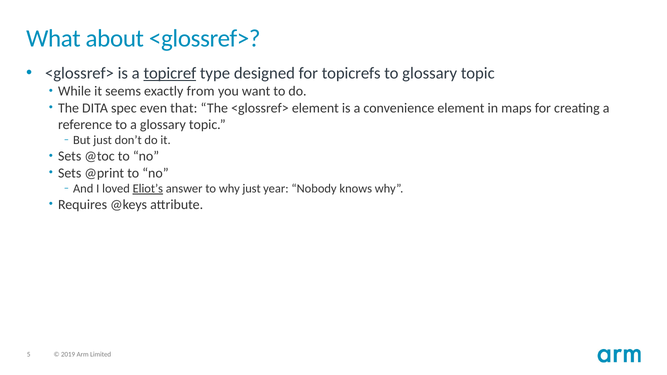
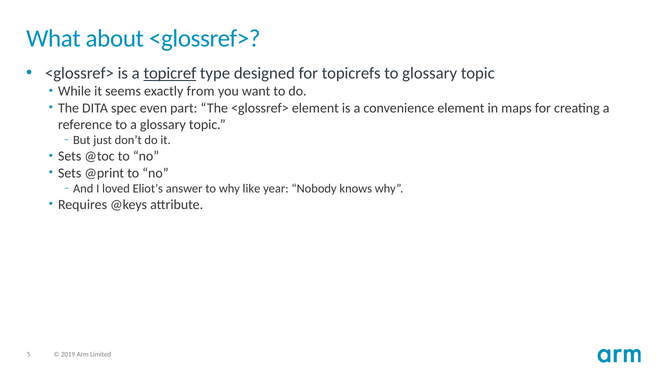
that: that -> part
Eliot’s underline: present -> none
why just: just -> like
